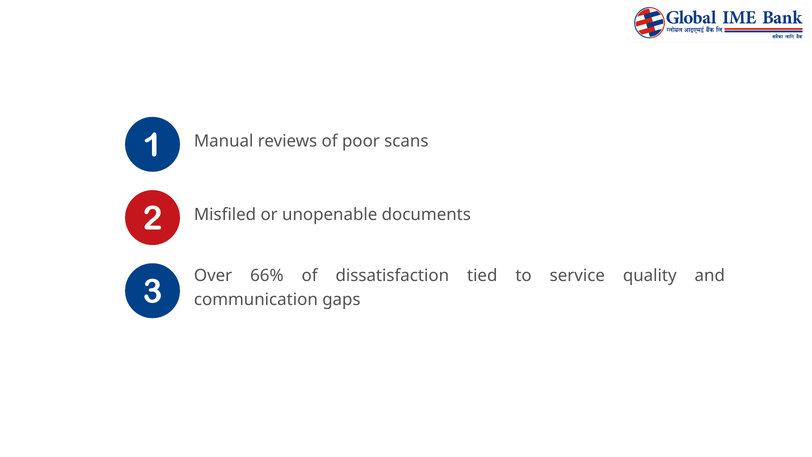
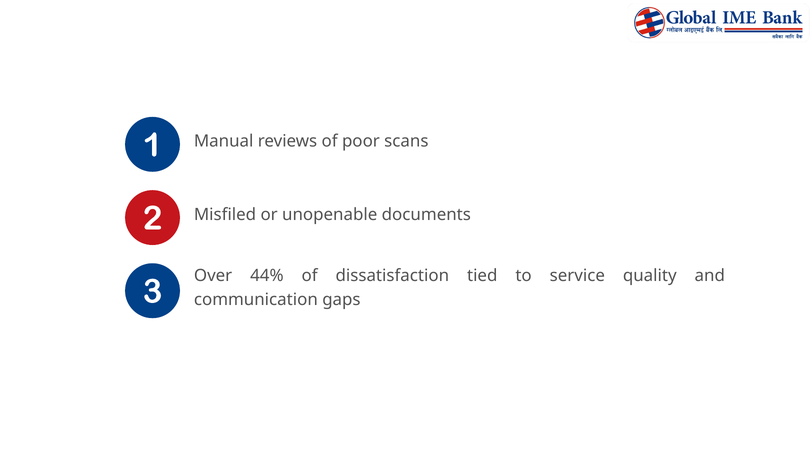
66%: 66% -> 44%
